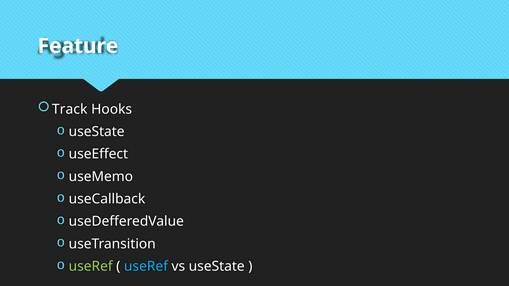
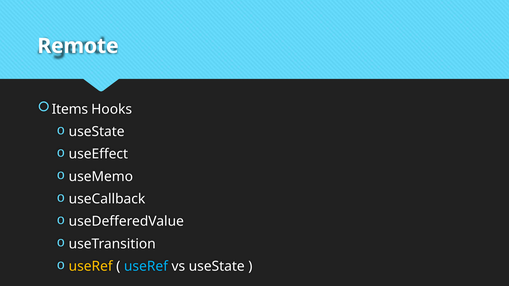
Feature: Feature -> Remote
Track: Track -> Items
useRef at (91, 267) colour: light green -> yellow
